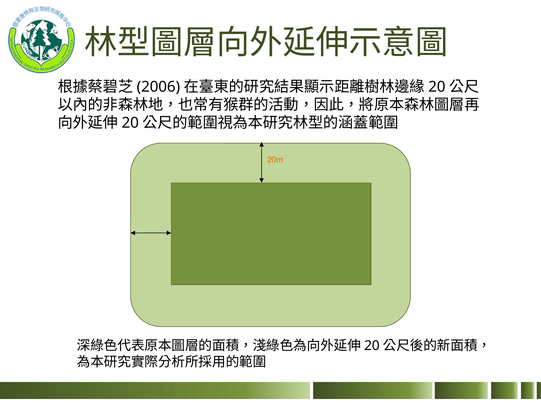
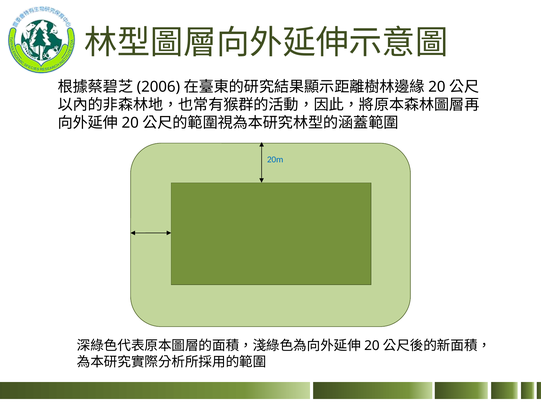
20m colour: orange -> blue
